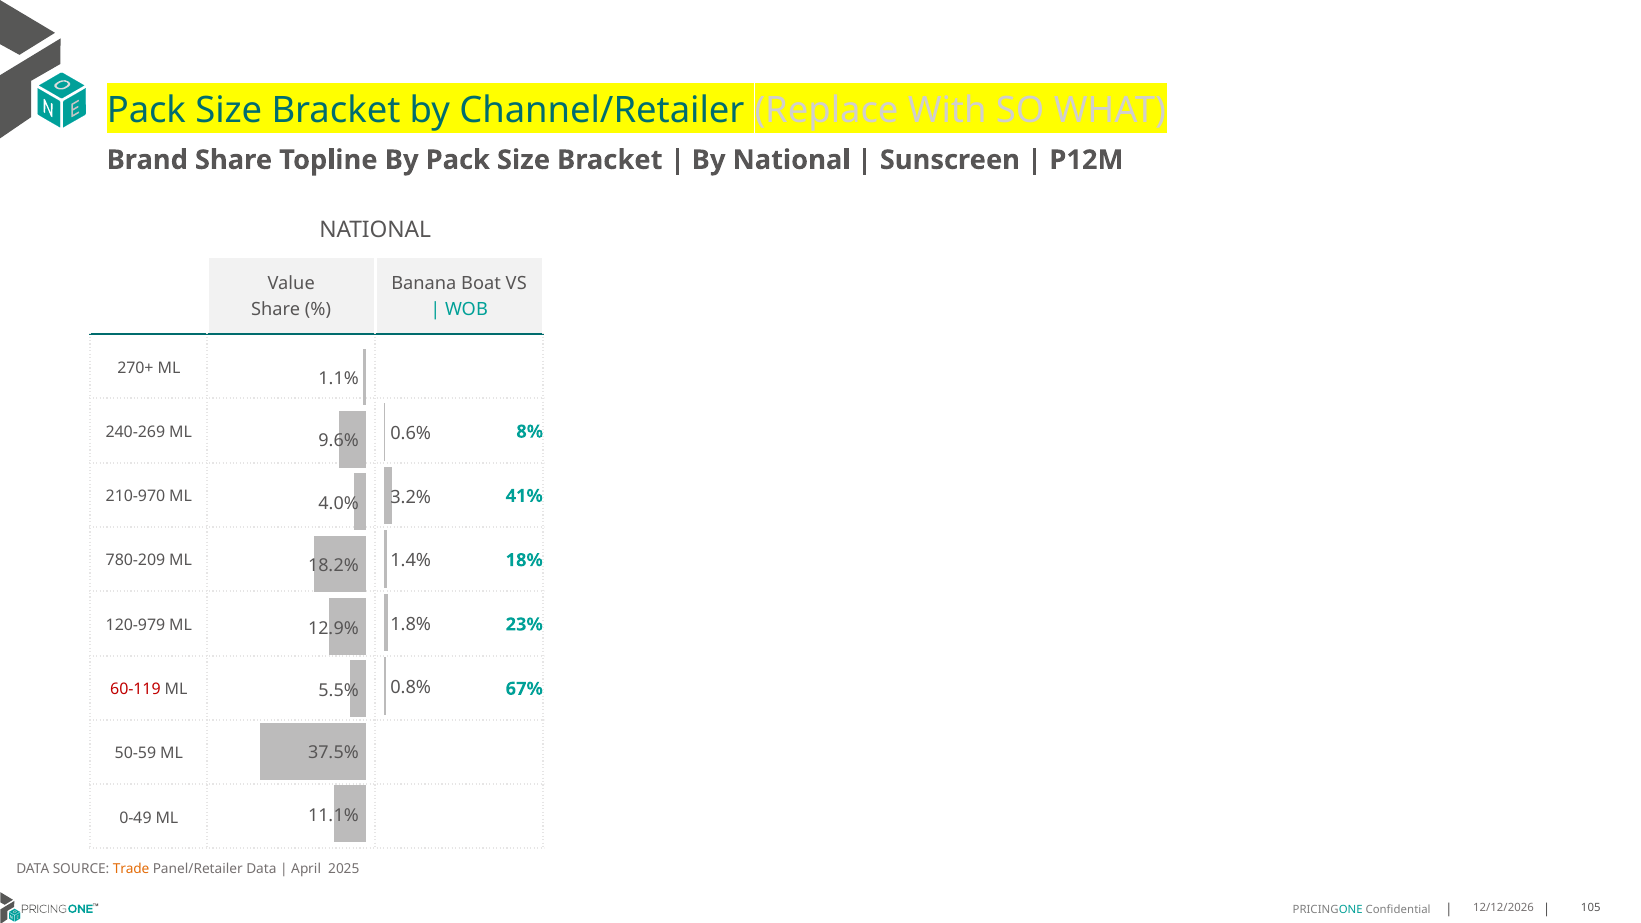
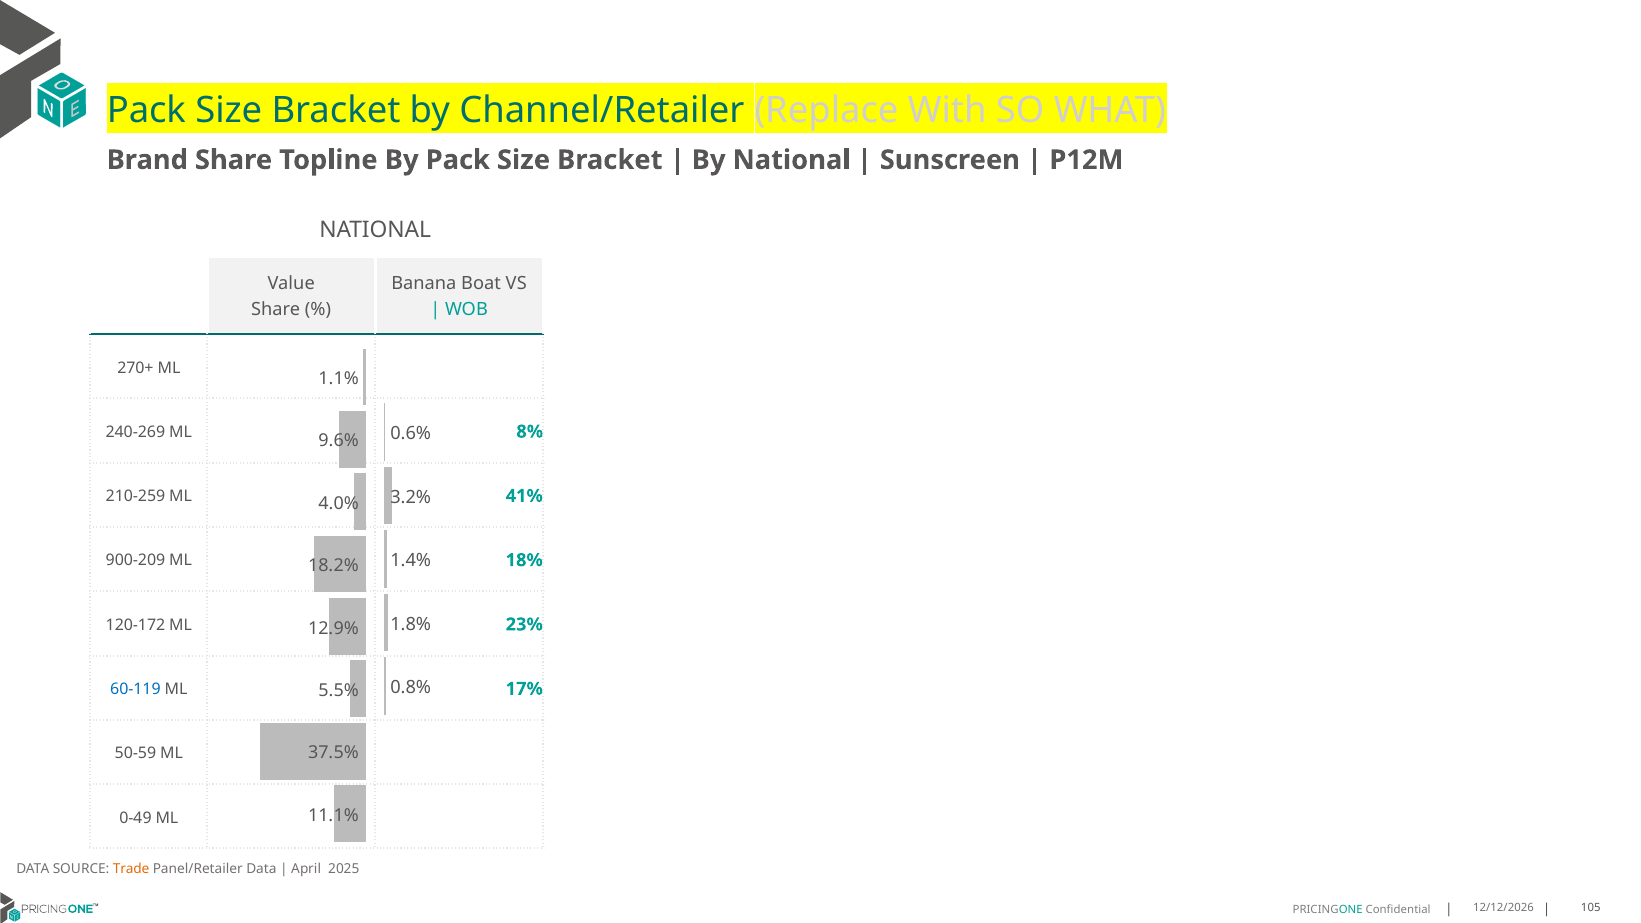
210-970: 210-970 -> 210-259
780-209: 780-209 -> 900-209
120-979: 120-979 -> 120-172
60-119 colour: red -> blue
67%: 67% -> 17%
